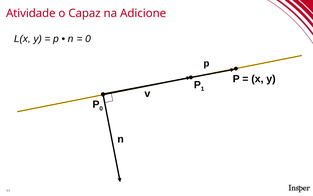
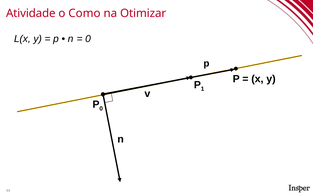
Capaz: Capaz -> Como
Adicione: Adicione -> Otimizar
